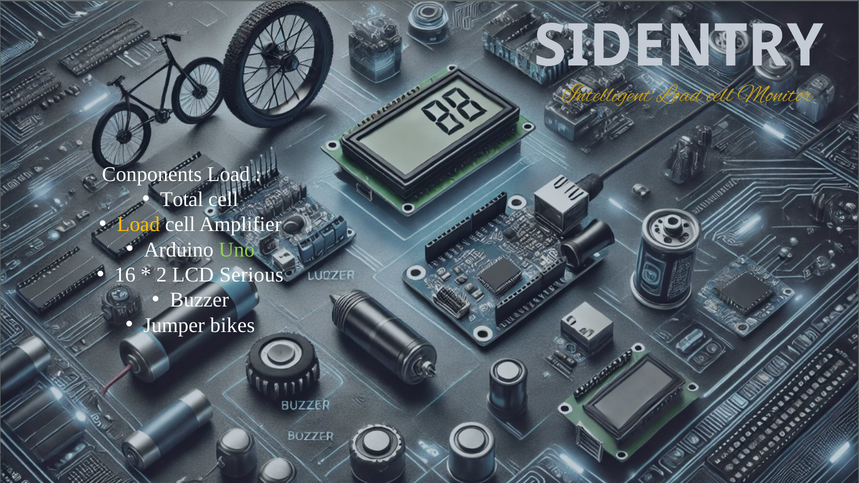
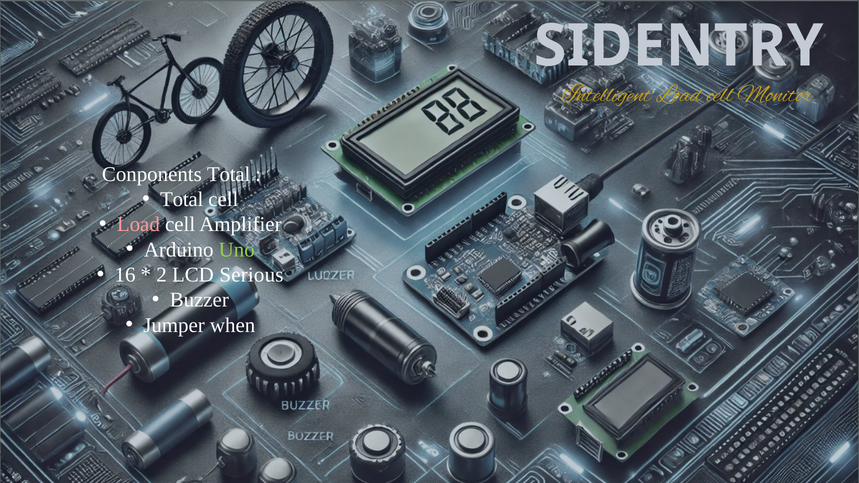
Conponents Load: Load -> Total
Load at (138, 225) colour: yellow -> pink
bikes: bikes -> when
